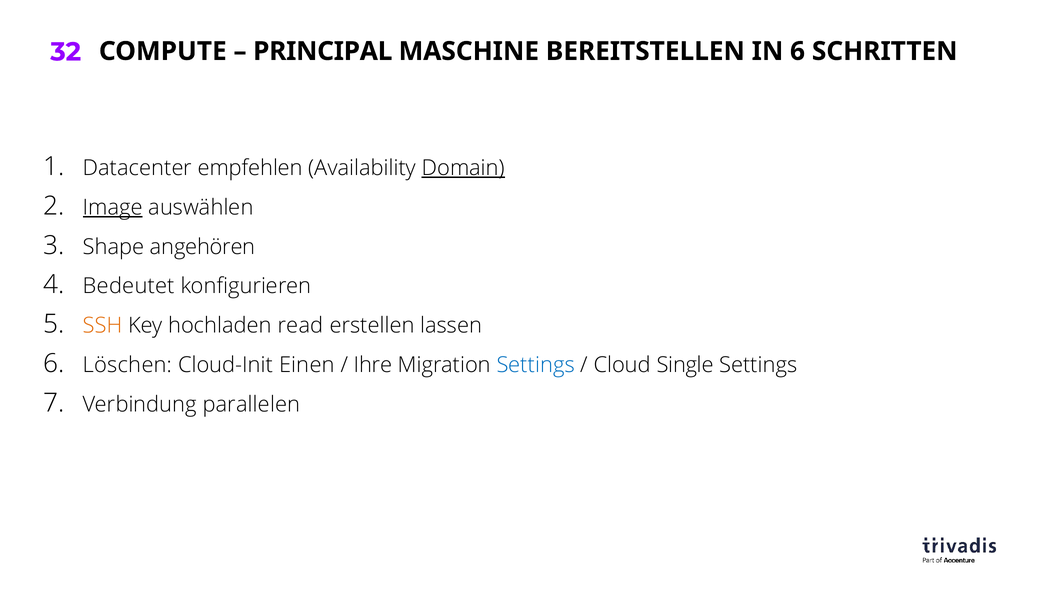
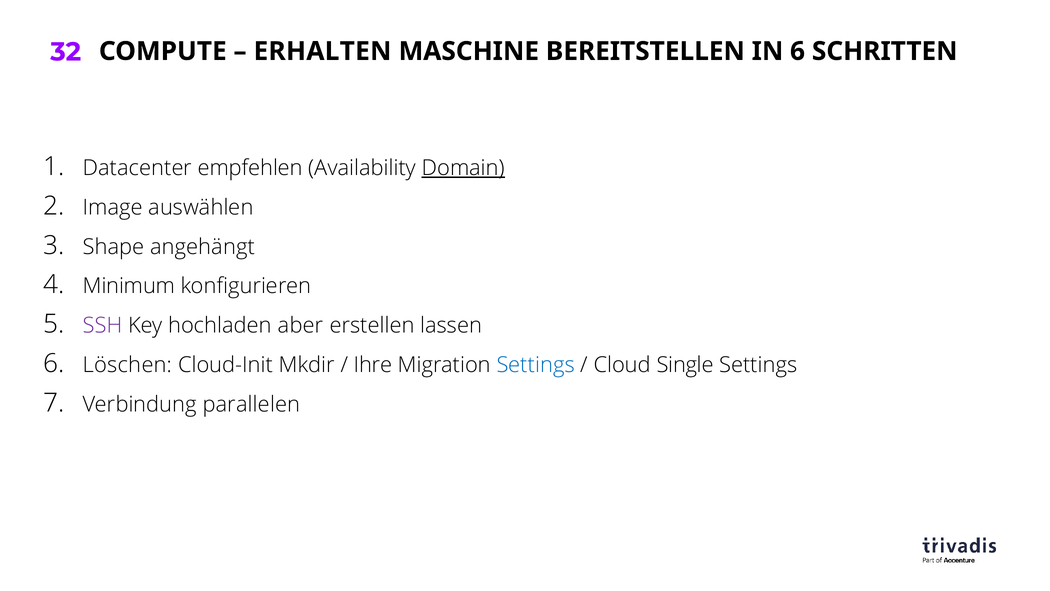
PRINCIPAL: PRINCIPAL -> ERHALTEN
Image underline: present -> none
angehören: angehören -> angehängt
Bedeutet: Bedeutet -> Minimum
SSH colour: orange -> purple
read: read -> aber
Einen: Einen -> Mkdir
